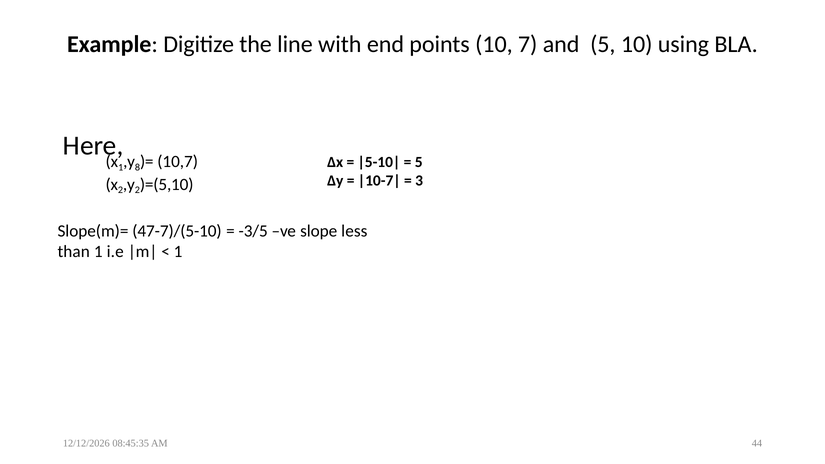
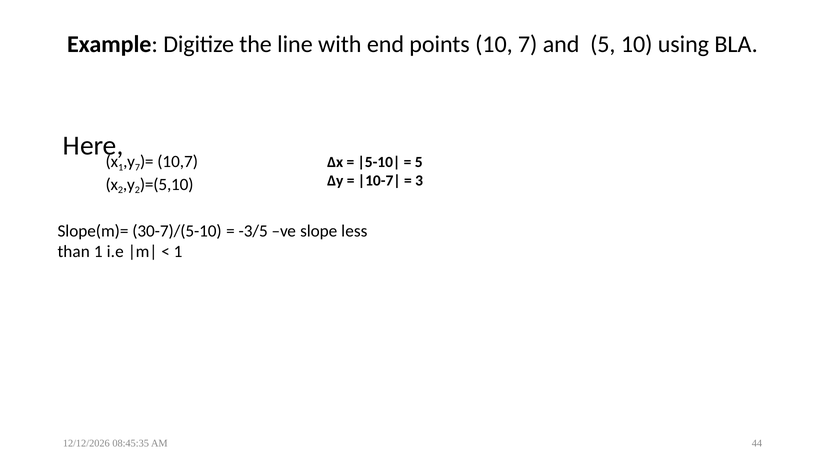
8 at (138, 167): 8 -> 7
47-7)/(5-10: 47-7)/(5-10 -> 30-7)/(5-10
